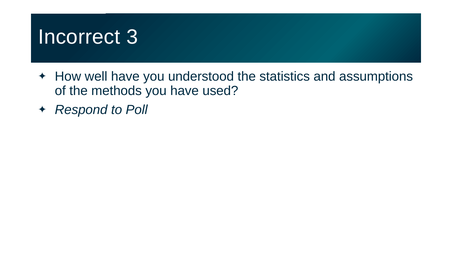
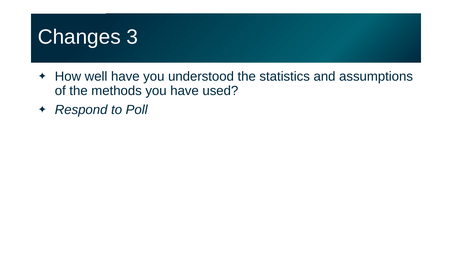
Incorrect: Incorrect -> Changes
